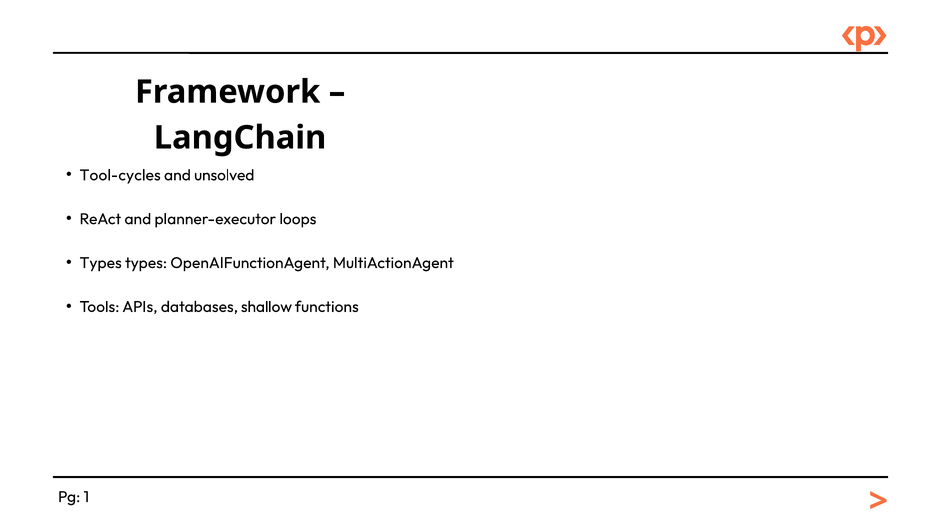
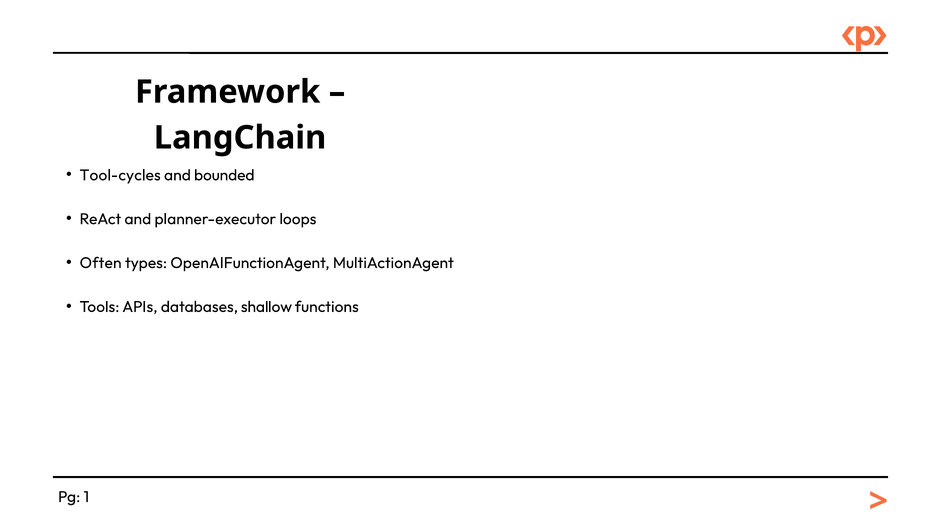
unsolved: unsolved -> bounded
Types at (101, 263): Types -> Often
